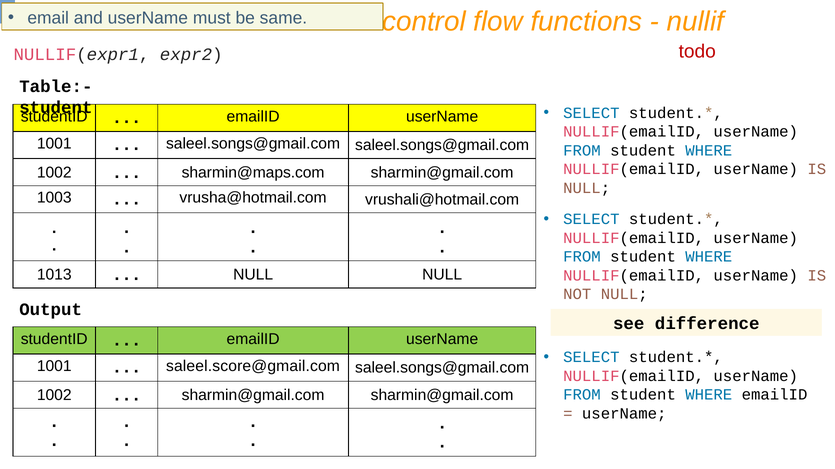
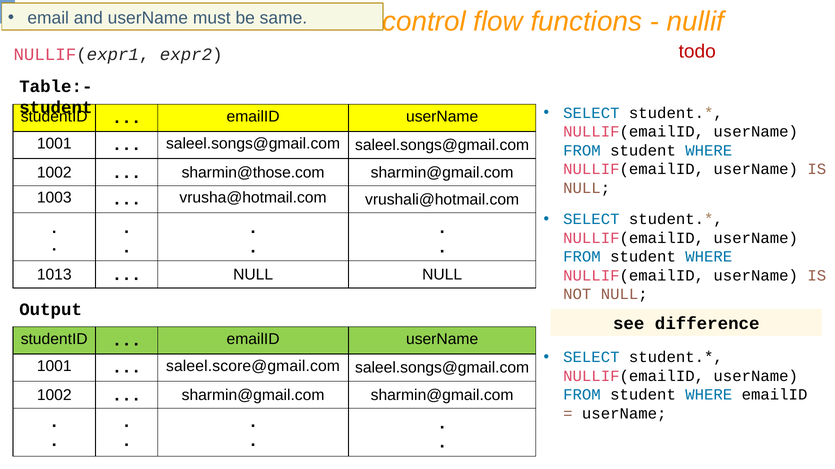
sharmin@maps.com: sharmin@maps.com -> sharmin@those.com
